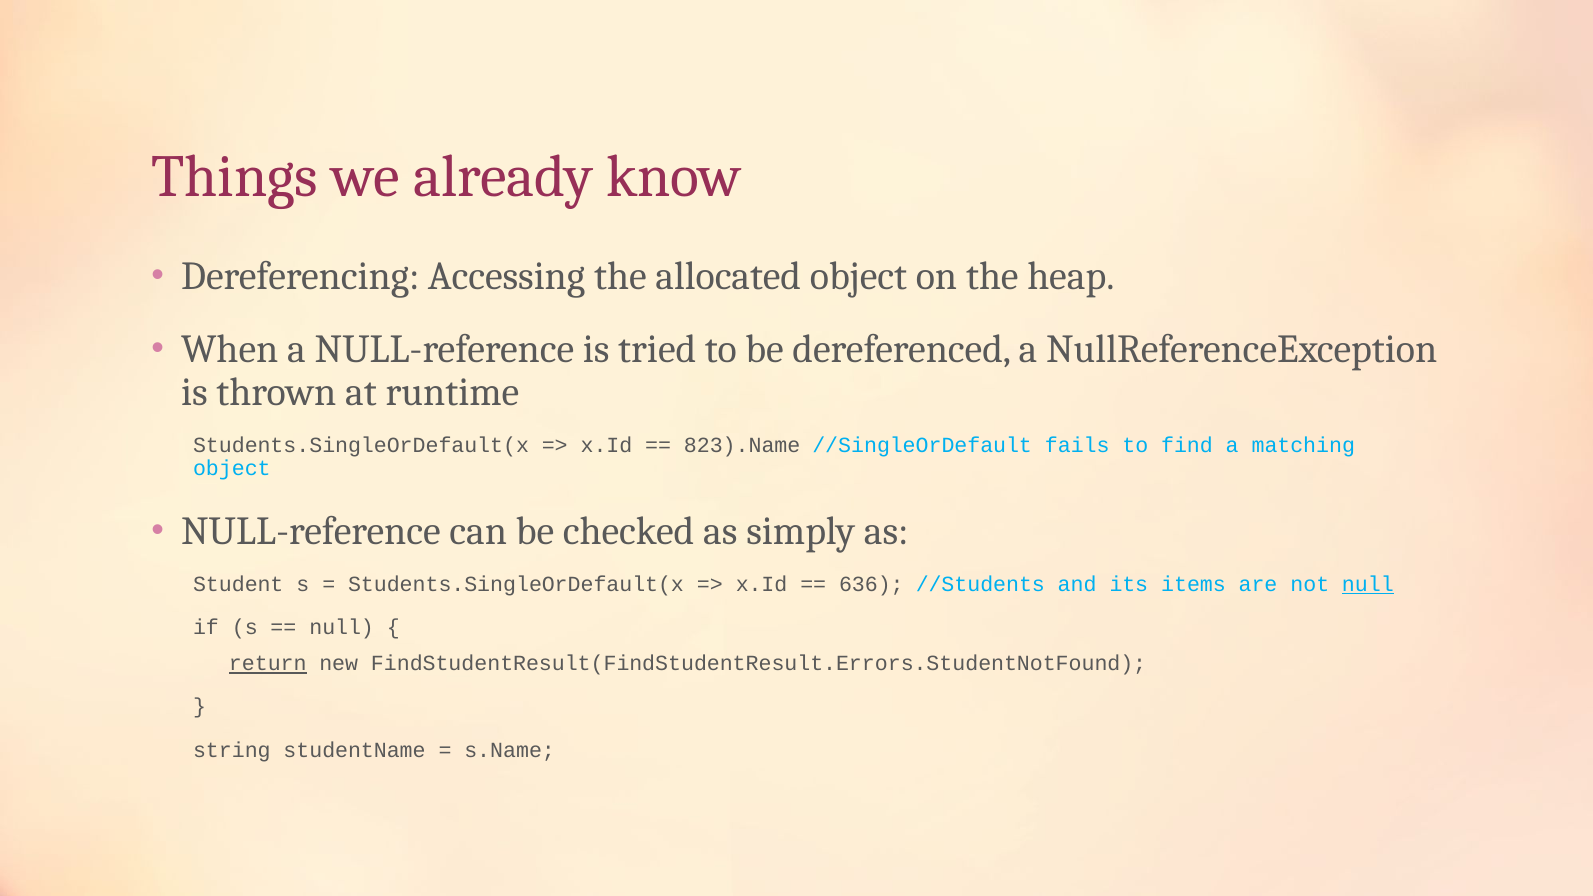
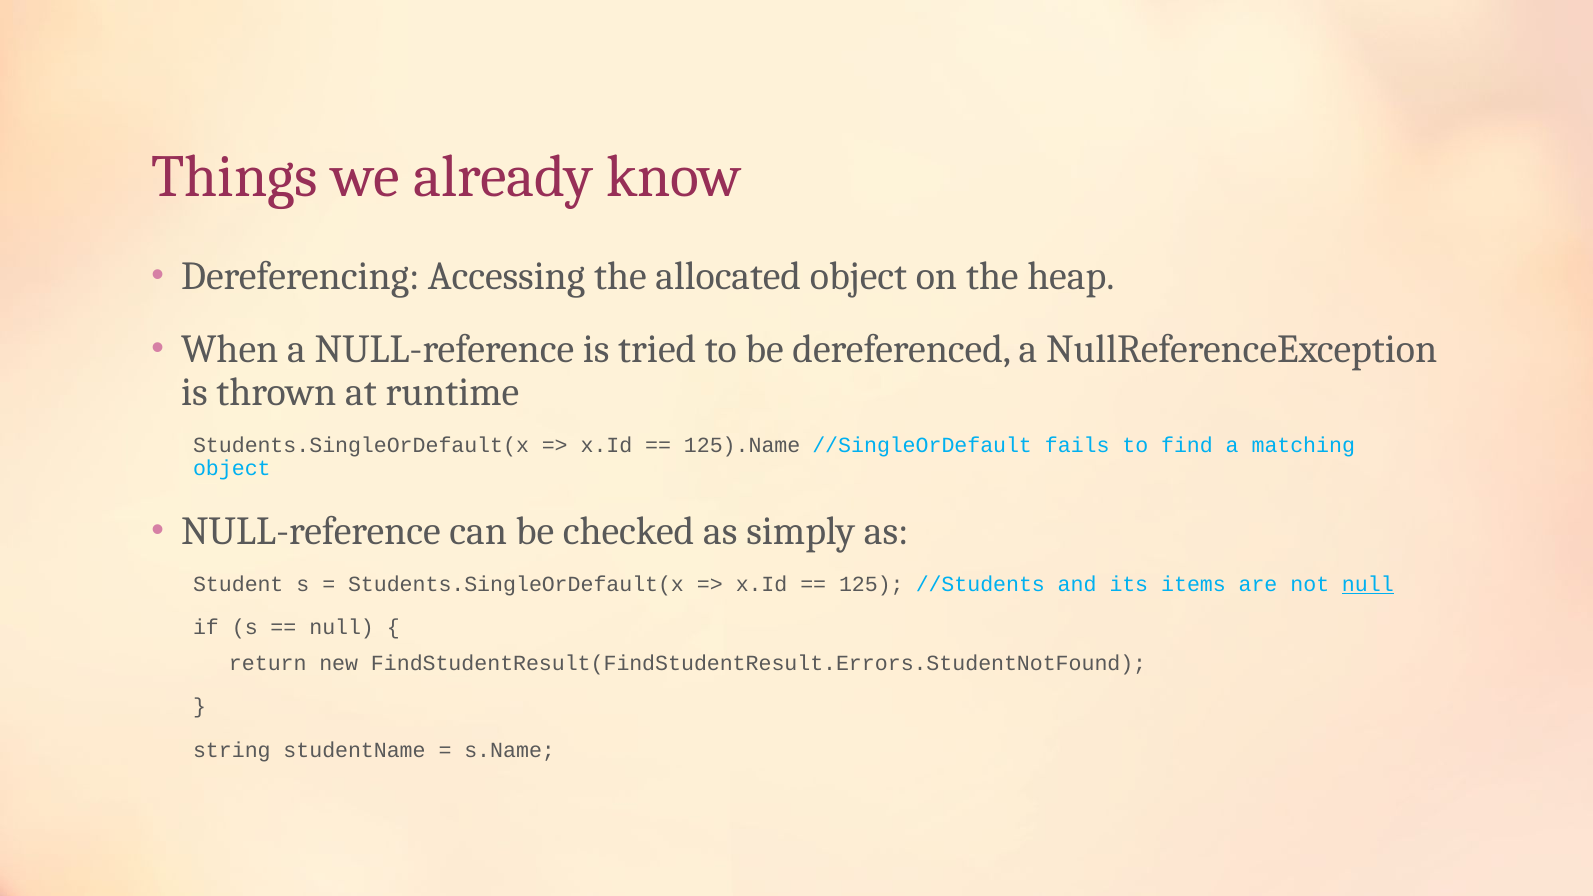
823).Name: 823).Name -> 125).Name
636: 636 -> 125
return underline: present -> none
